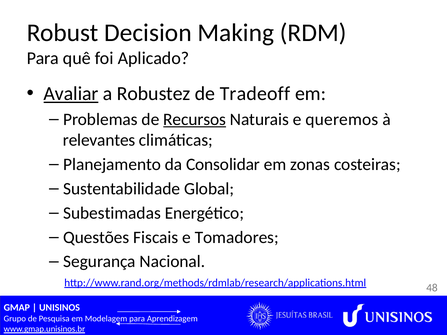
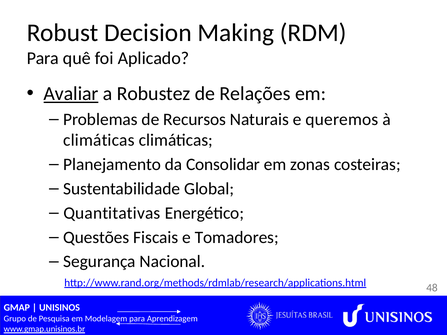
Tradeoff: Tradeoff -> Relações
Recursos underline: present -> none
relevantes at (99, 140): relevantes -> climáticas
Subestimadas: Subestimadas -> Quantitativas
